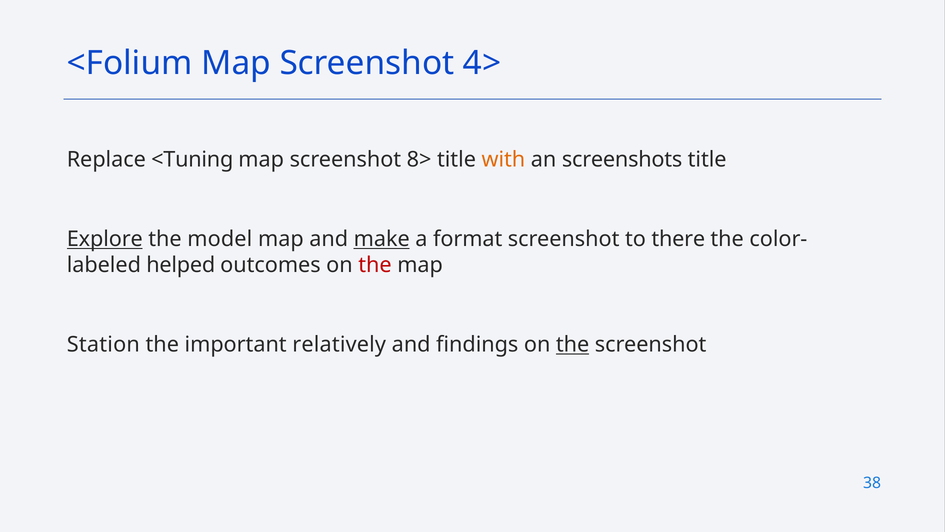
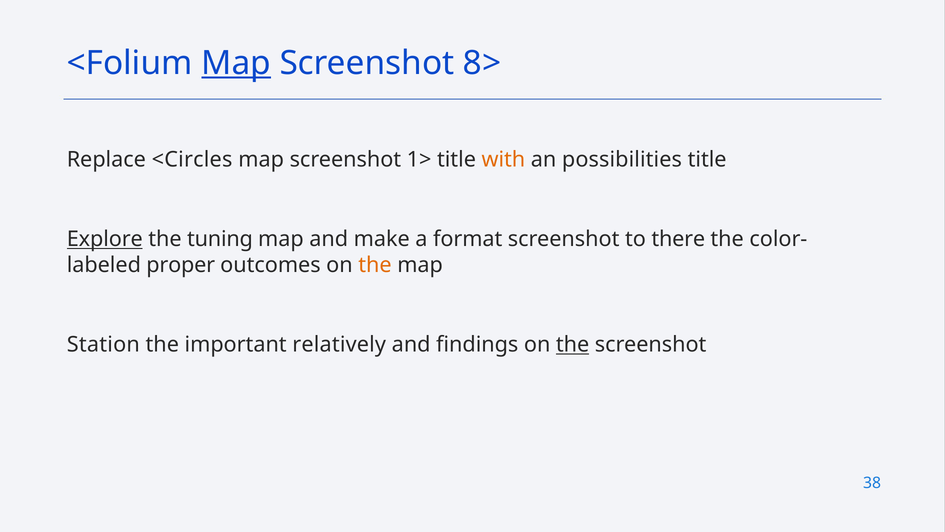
Map at (236, 63) underline: none -> present
4>: 4> -> 8>
<Tuning: <Tuning -> <Circles
8>: 8> -> 1>
screenshots: screenshots -> possibilities
model: model -> tuning
make underline: present -> none
helped: helped -> proper
the at (375, 265) colour: red -> orange
